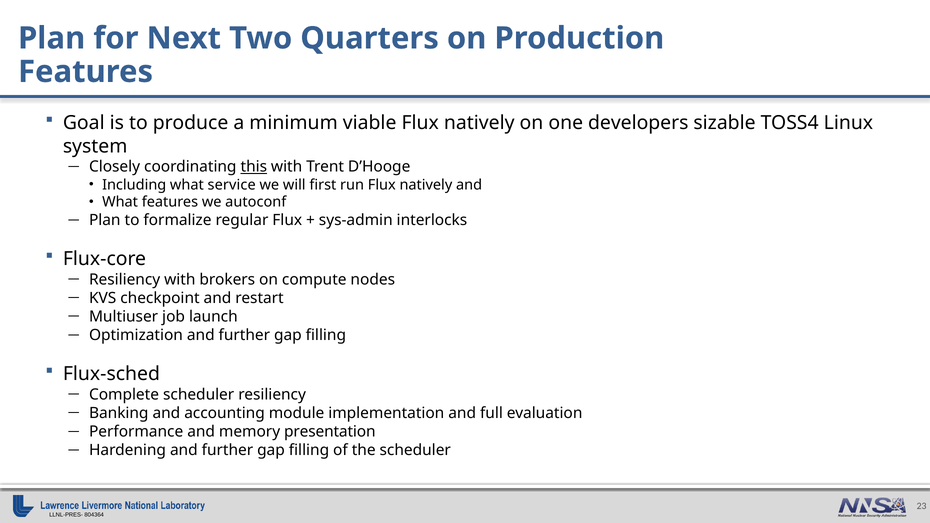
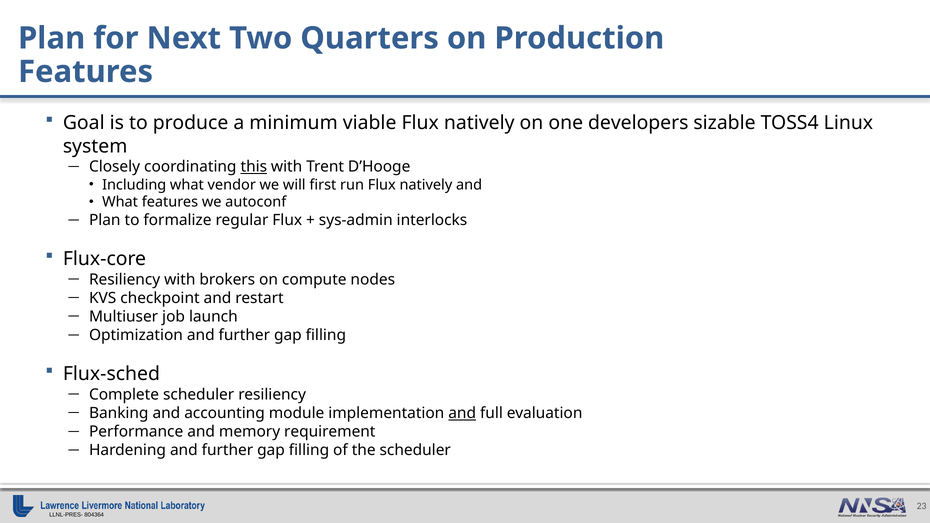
service: service -> vendor
and at (462, 413) underline: none -> present
presentation: presentation -> requirement
